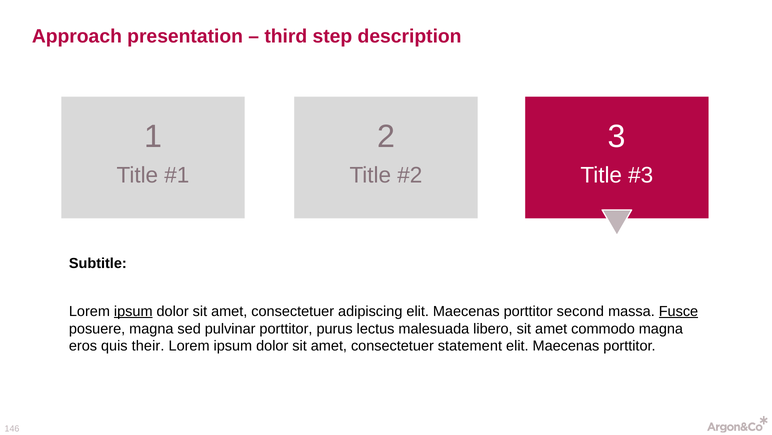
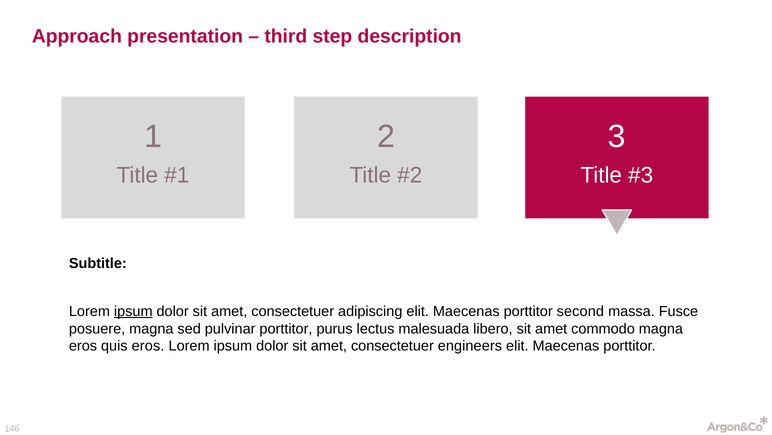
Fusce underline: present -> none
quis their: their -> eros
statement: statement -> engineers
